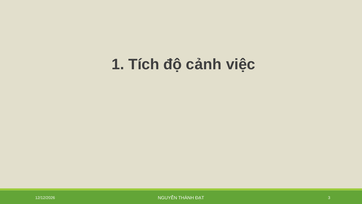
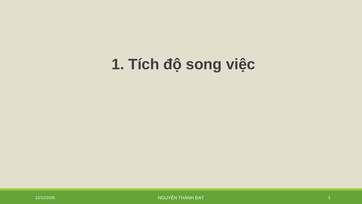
cảnh: cảnh -> song
